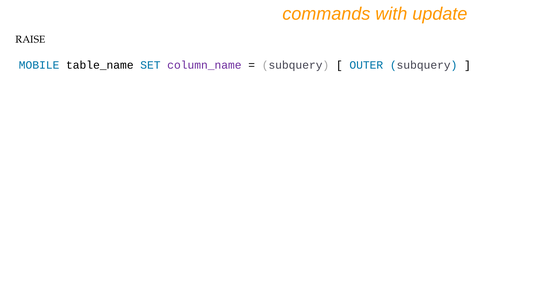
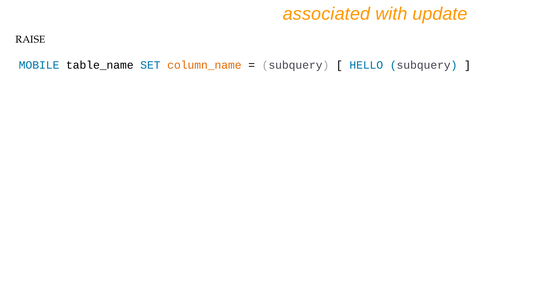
commands: commands -> associated
column_name colour: purple -> orange
OUTER: OUTER -> HELLO
